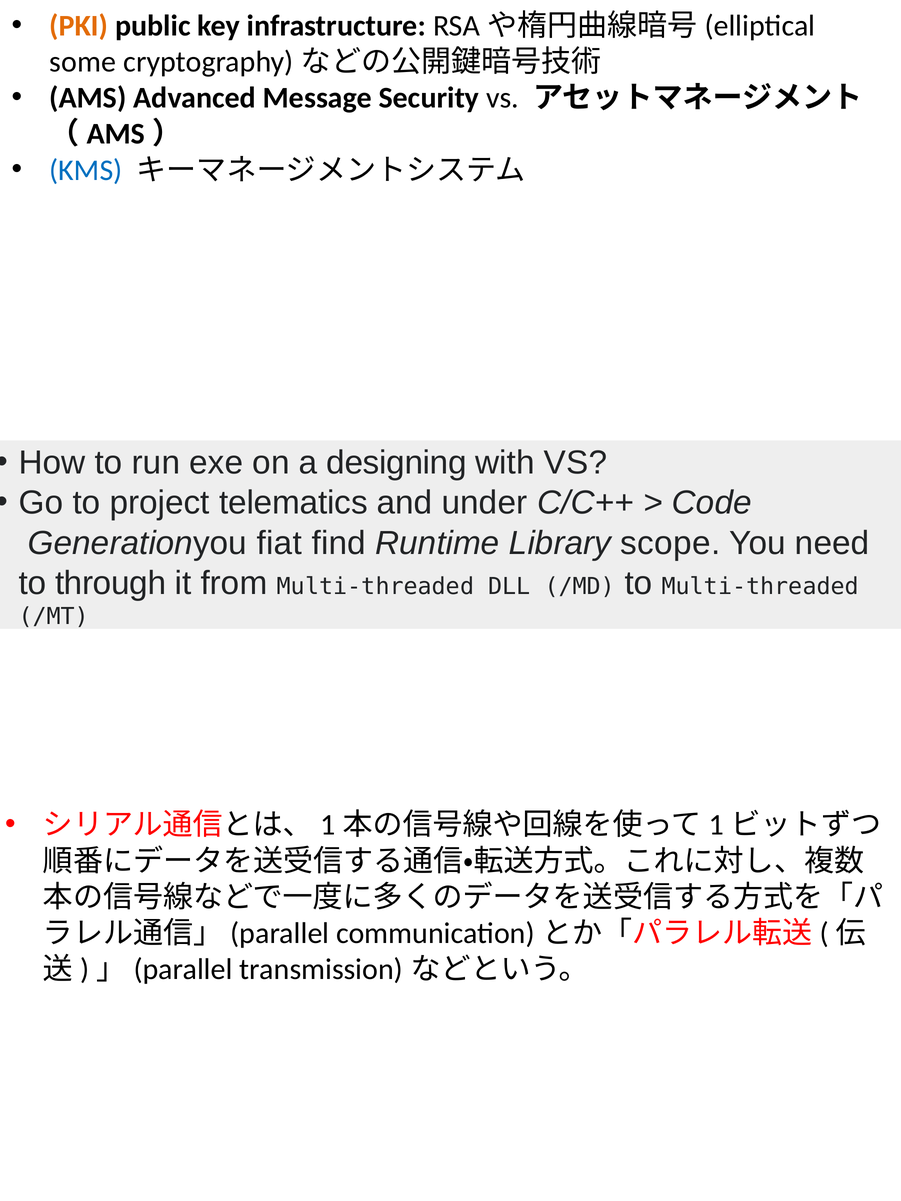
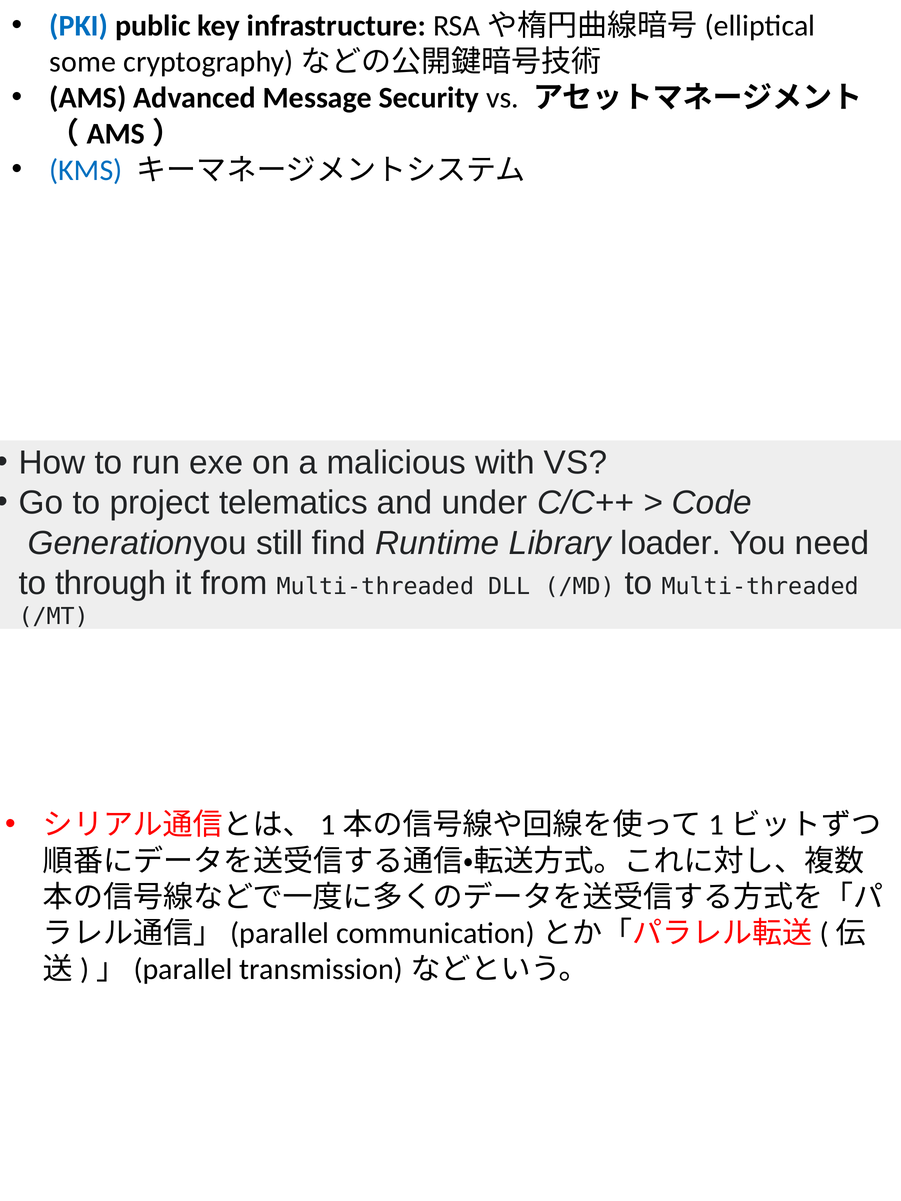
PKI colour: orange -> blue
designing: designing -> malicious
fiat: fiat -> still
scope: scope -> loader
